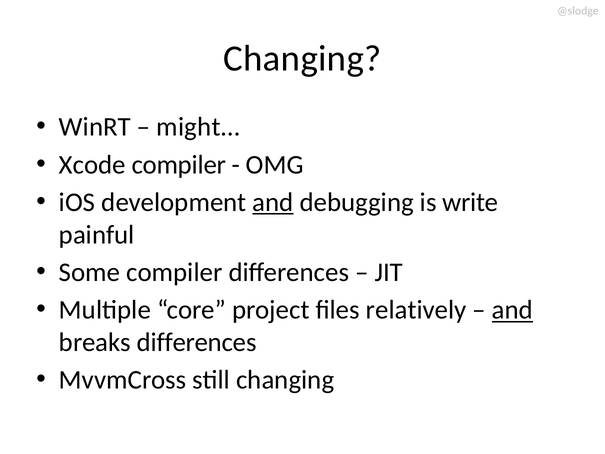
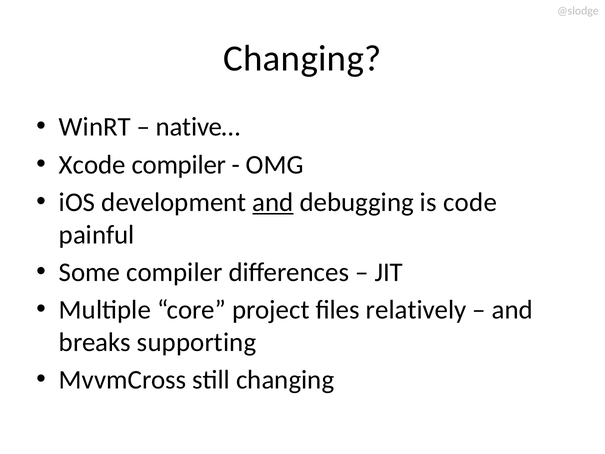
might…: might… -> native…
write: write -> code
and at (512, 310) underline: present -> none
breaks differences: differences -> supporting
